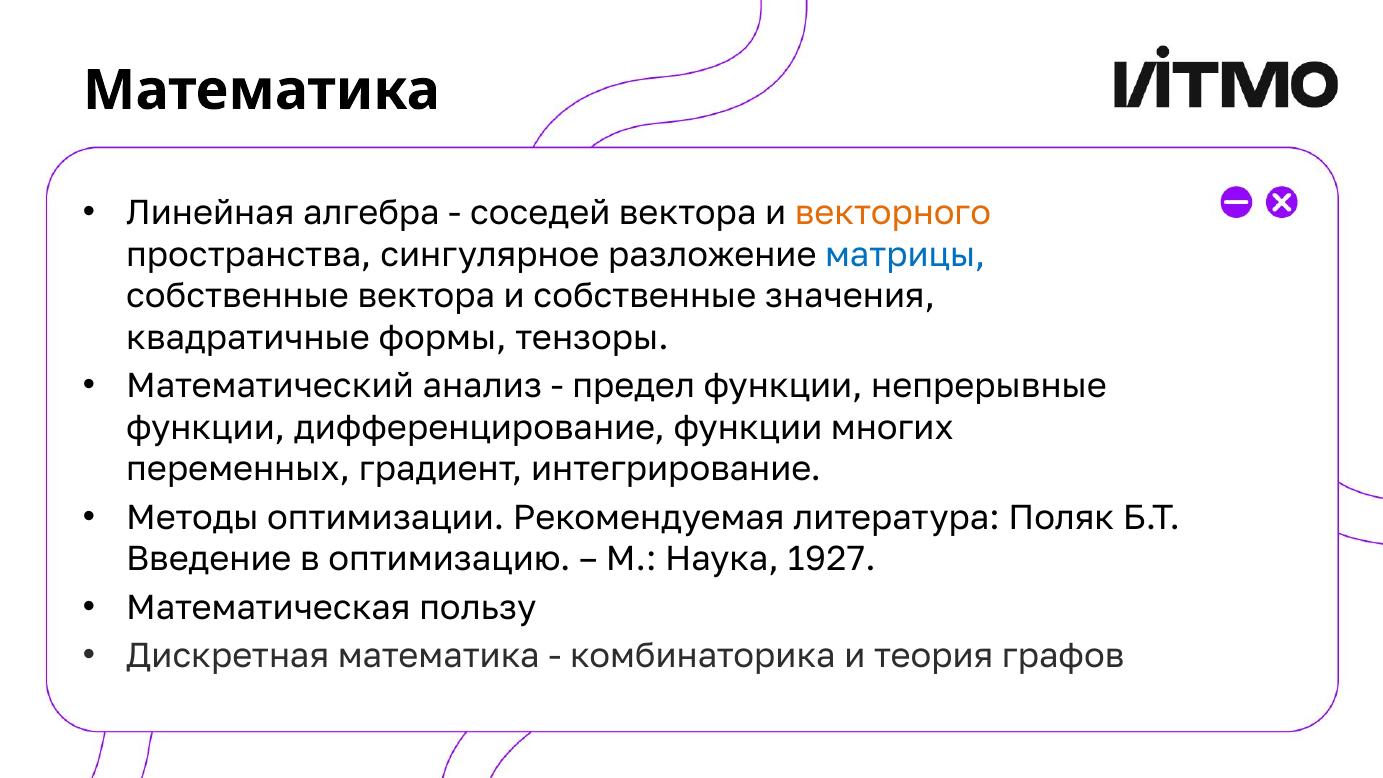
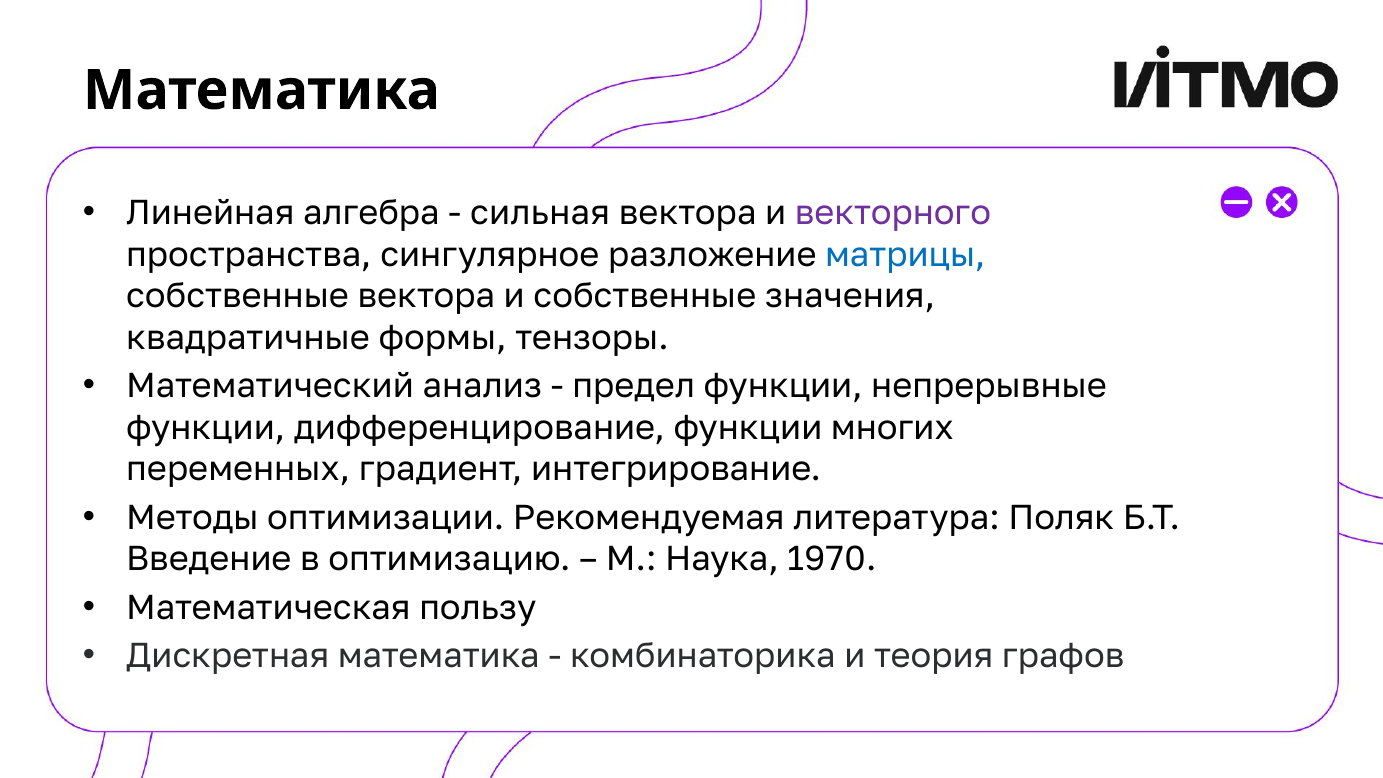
соседей: соседей -> сильная
векторного colour: orange -> purple
1927: 1927 -> 1970
